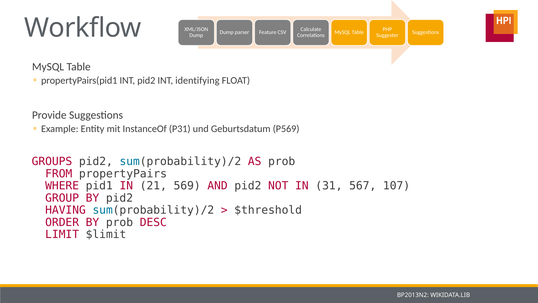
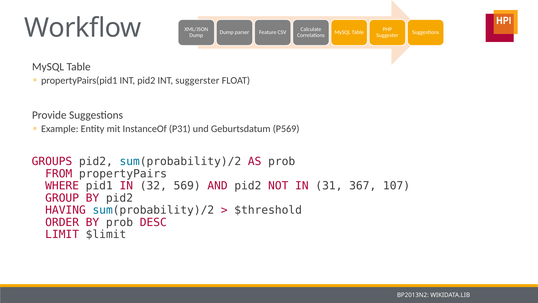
identifying: identifying -> suggerster
21: 21 -> 32
567: 567 -> 367
